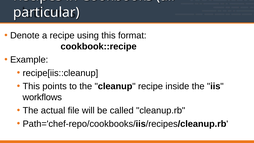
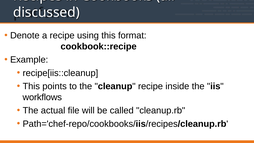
particular: particular -> discussed
